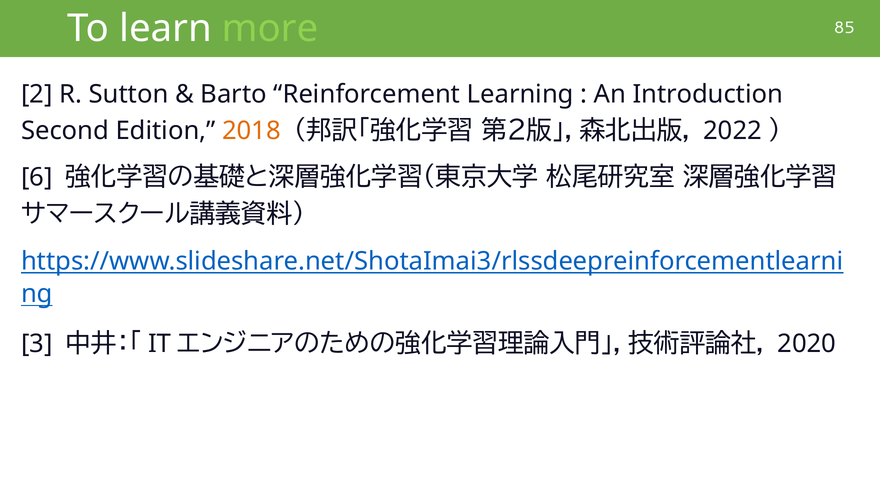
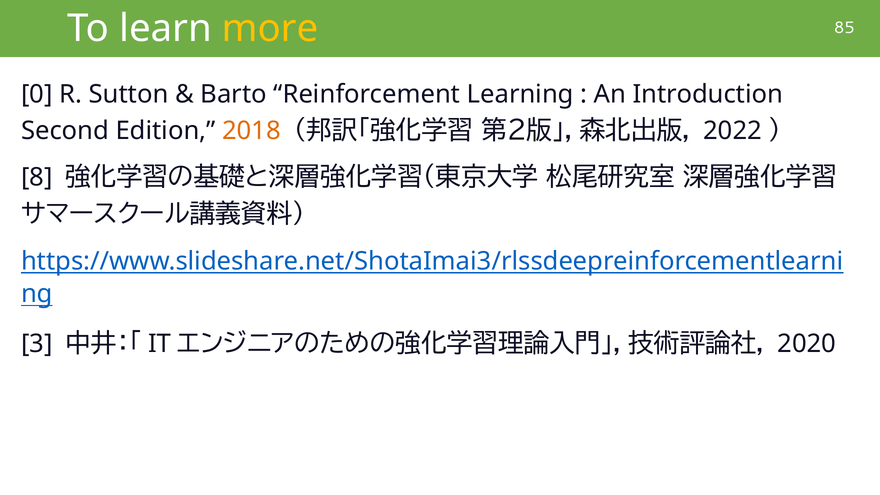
more colour: light green -> yellow
2: 2 -> 0
6: 6 -> 8
